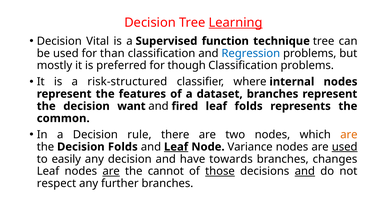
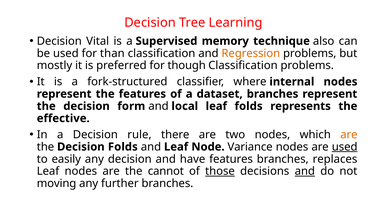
Learning underline: present -> none
function: function -> memory
technique tree: tree -> also
Regression colour: blue -> orange
risk-structured: risk-structured -> fork-structured
want: want -> form
fired: fired -> local
common: common -> effective
Leaf at (176, 147) underline: present -> none
have towards: towards -> features
changes: changes -> replaces
are at (111, 171) underline: present -> none
respect: respect -> moving
